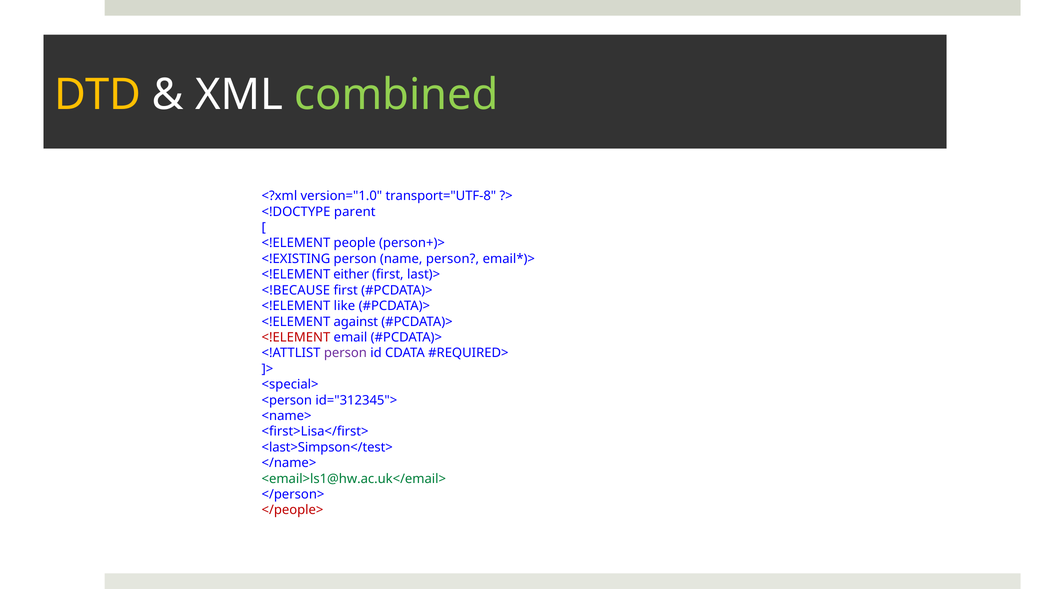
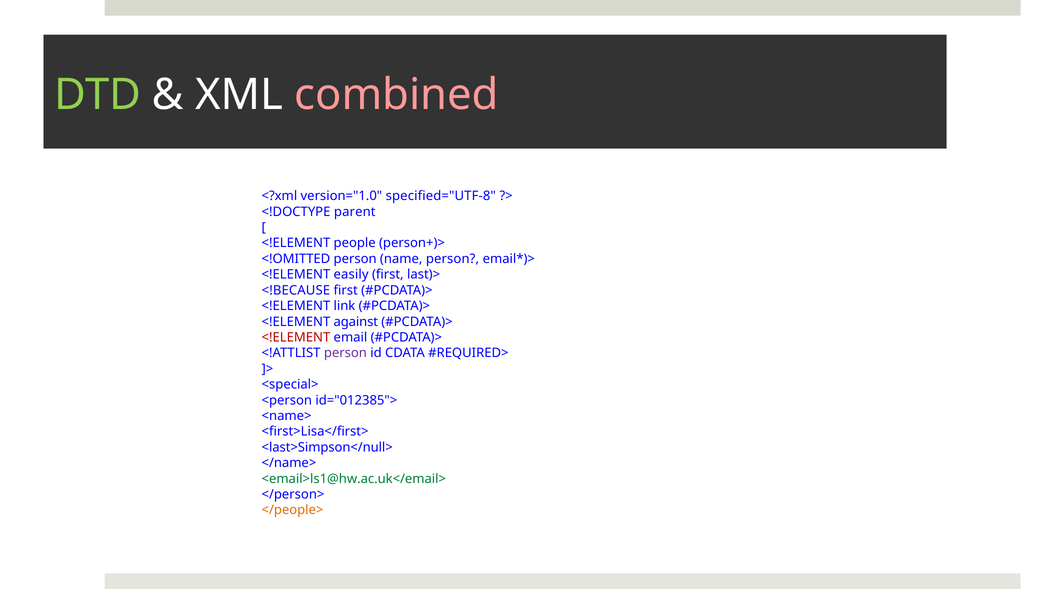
DTD colour: yellow -> light green
combined colour: light green -> pink
transport="UTF-8: transport="UTF-8 -> specified="UTF-8
<!EXISTING: <!EXISTING -> <!OMITTED
either: either -> easily
like: like -> link
id="312345">: id="312345"> -> id="012385">
<last>Simpson</test>: <last>Simpson</test> -> <last>Simpson</null>
</people> colour: red -> orange
